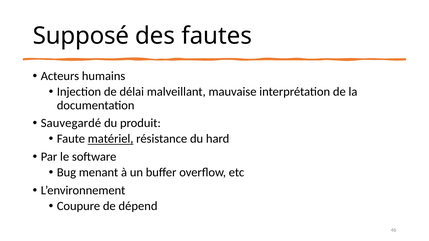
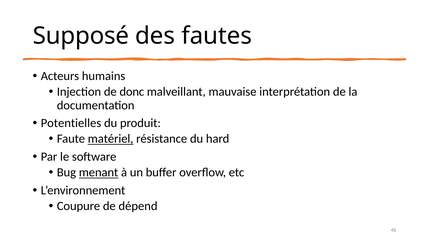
délai: délai -> donc
Sauvegardé: Sauvegardé -> Potentielles
menant underline: none -> present
